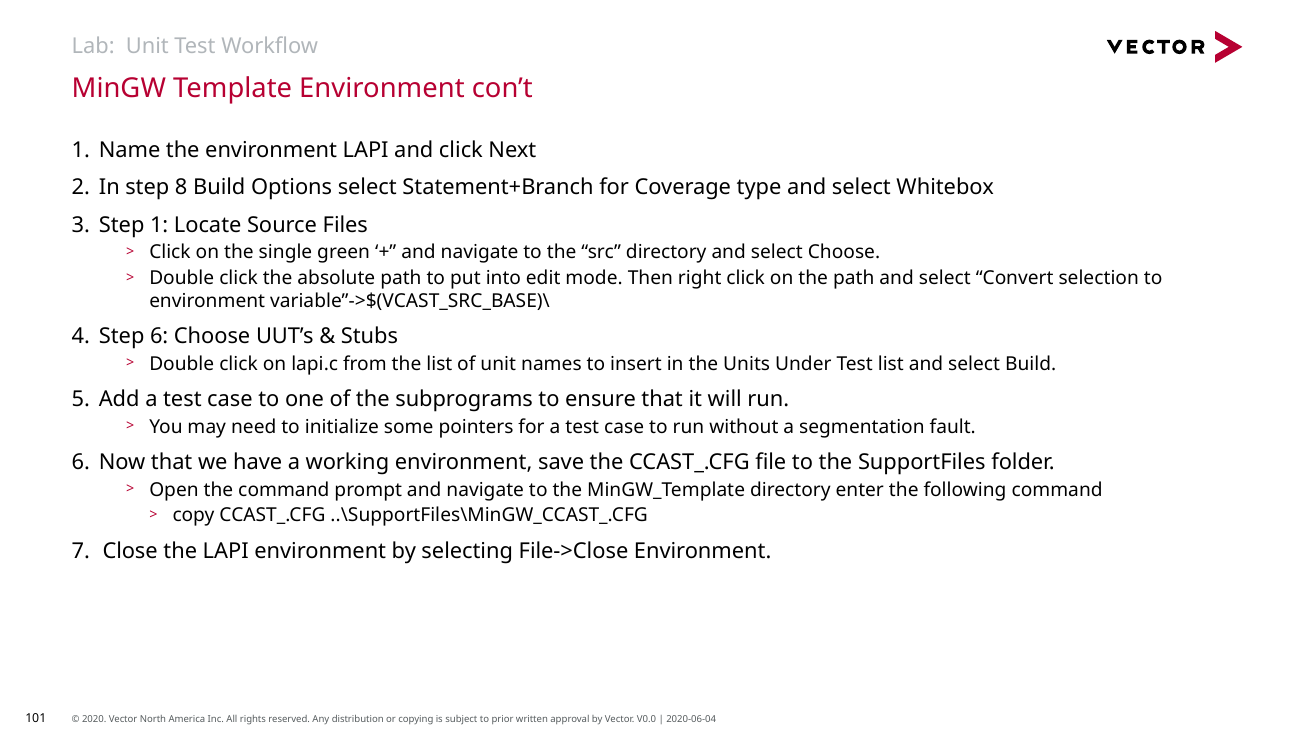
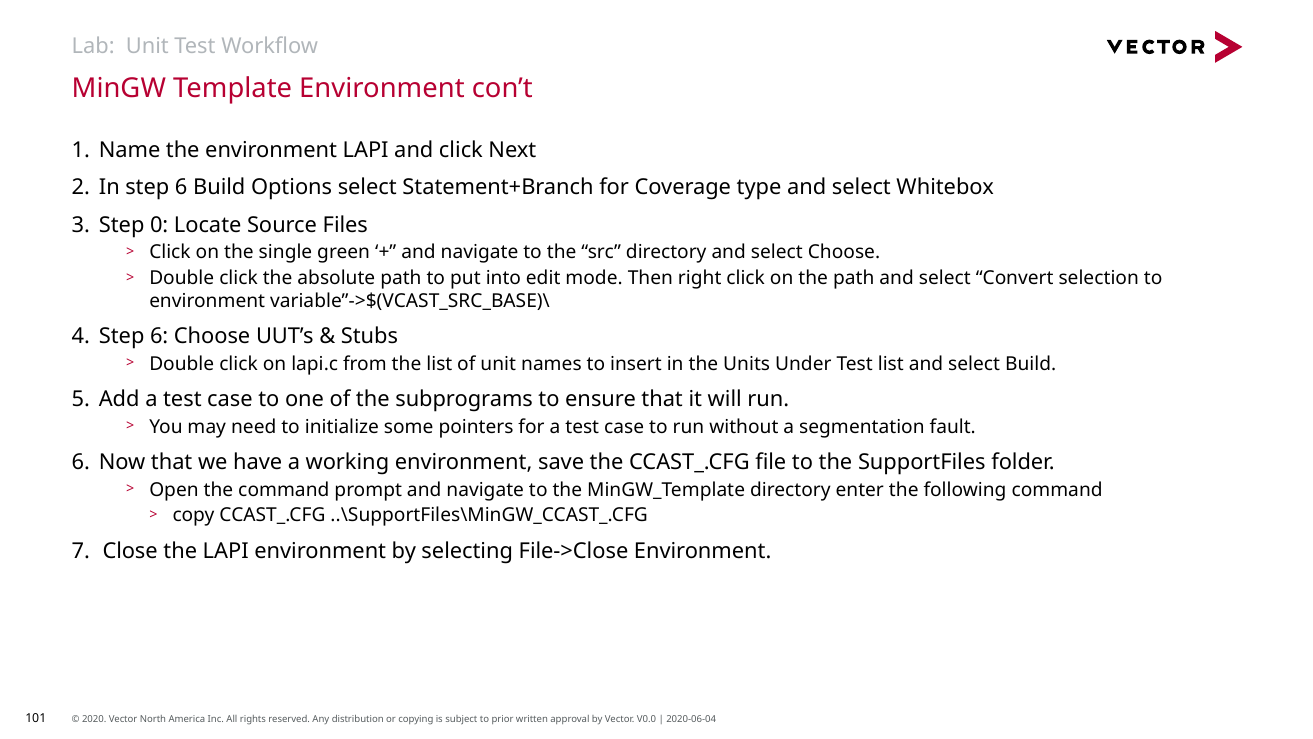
In step 8: 8 -> 6
Step 1: 1 -> 0
